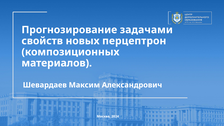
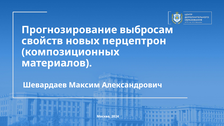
задачами: задачами -> выбросам
